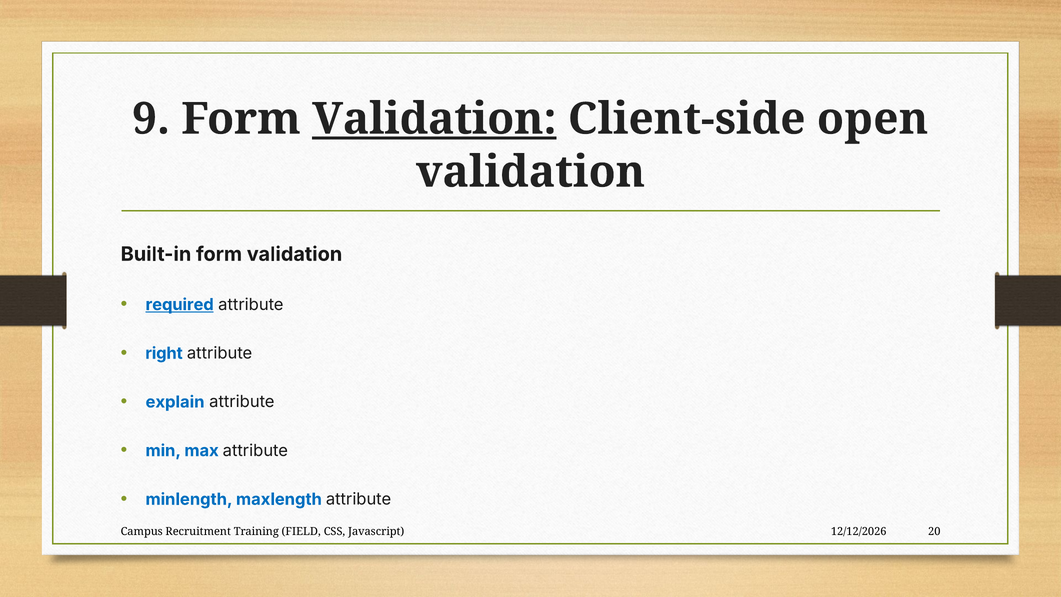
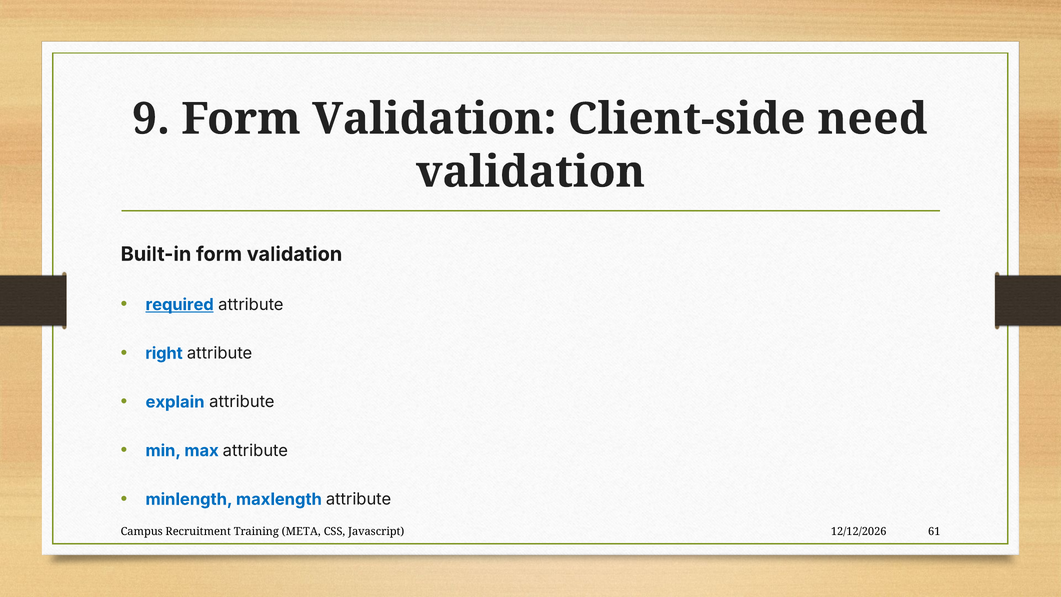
Validation at (434, 119) underline: present -> none
open: open -> need
FIELD: FIELD -> META
20: 20 -> 61
